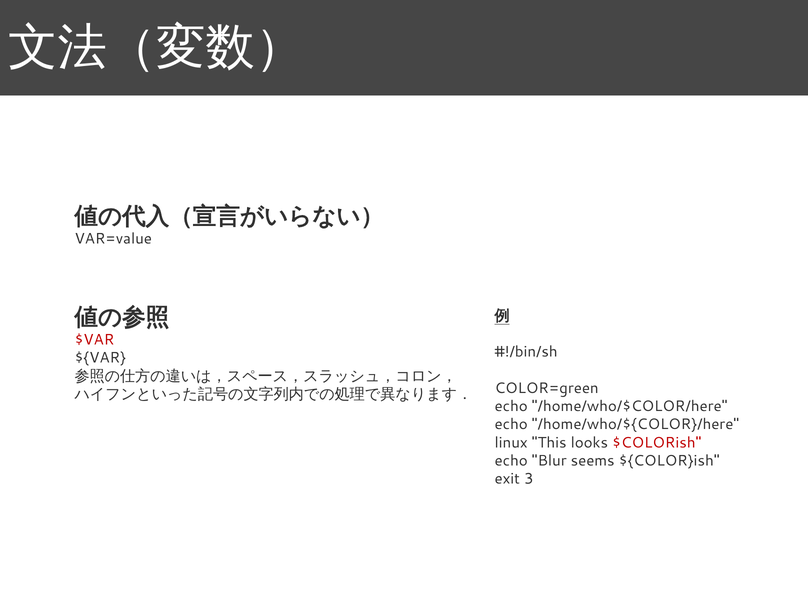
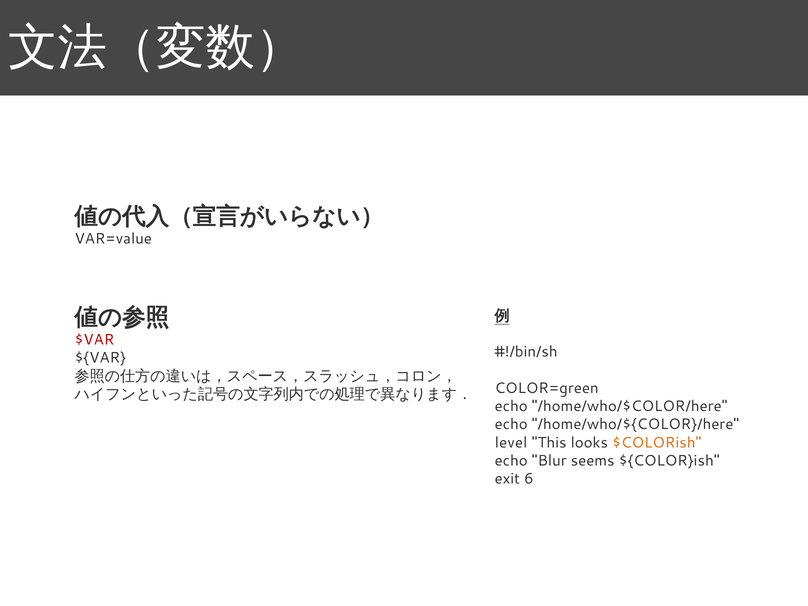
linux: linux -> level
$COLORish colour: red -> orange
3: 3 -> 6
